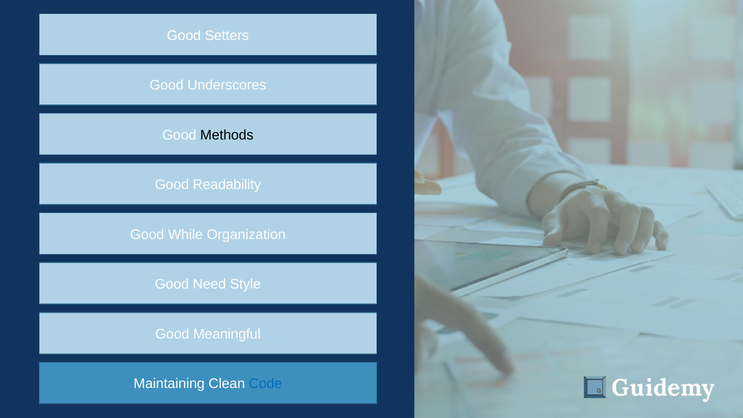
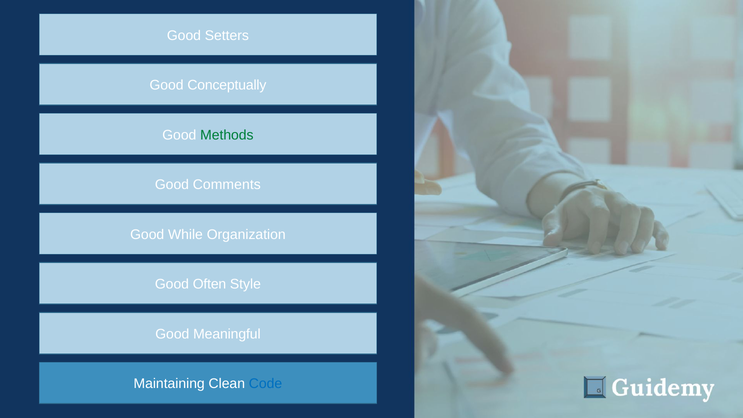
Underscores: Underscores -> Conceptually
Methods colour: black -> green
Readability: Readability -> Comments
Need: Need -> Often
